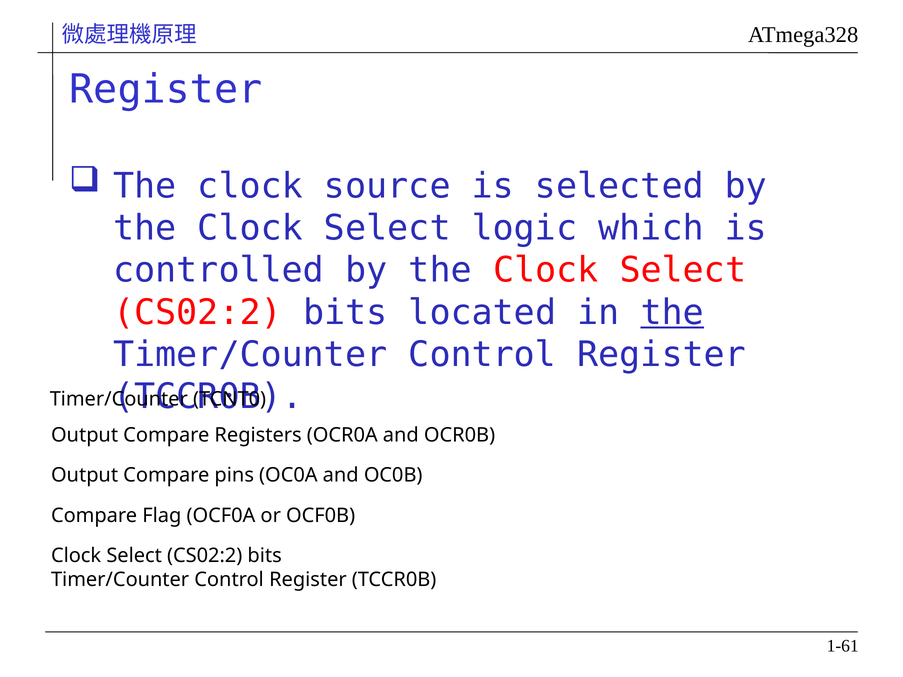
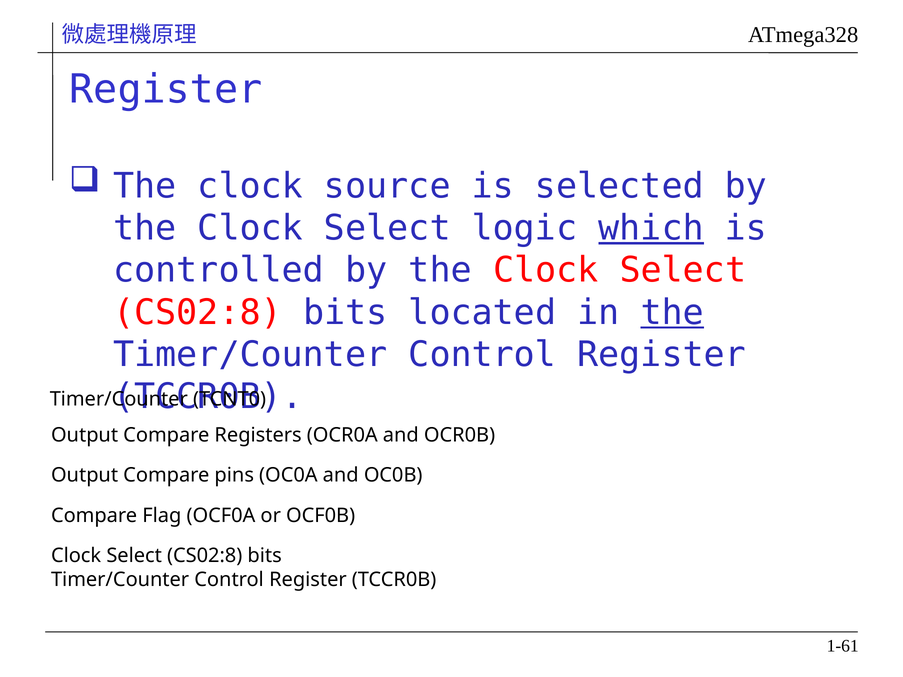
which underline: none -> present
CS02:2 at (198, 313): CS02:2 -> CS02:8
CS02:2 at (205, 556): CS02:2 -> CS02:8
